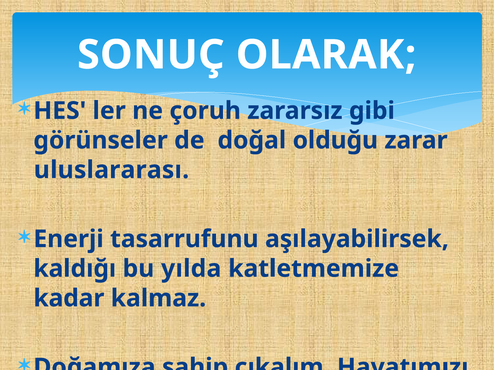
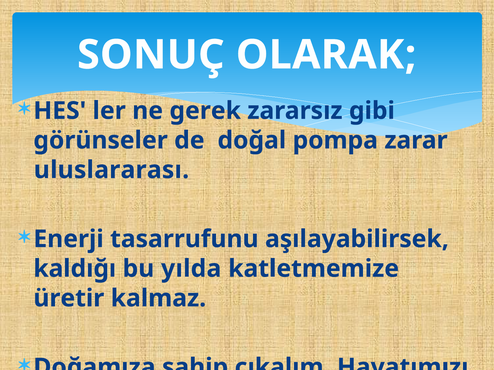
çoruh: çoruh -> gerek
olduğu: olduğu -> pompa
kadar: kadar -> üretir
